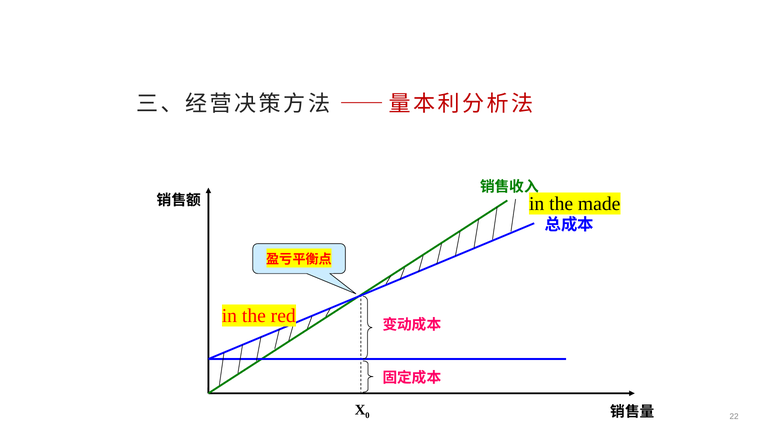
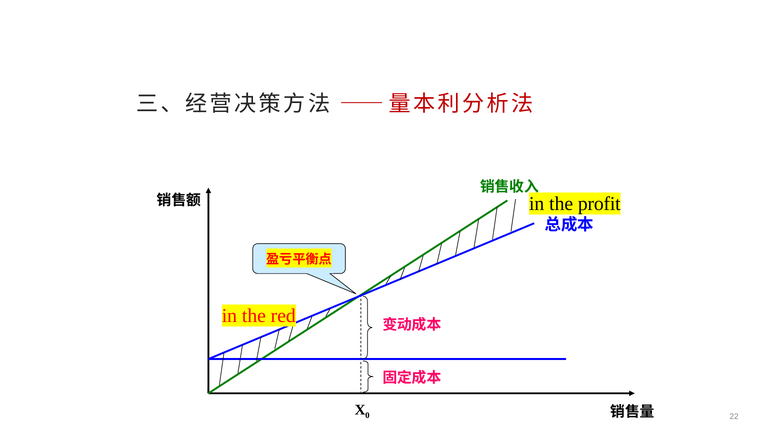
made: made -> profit
